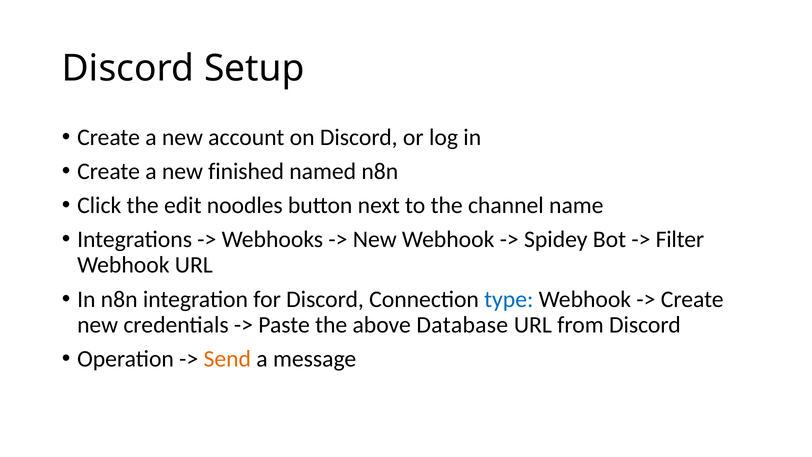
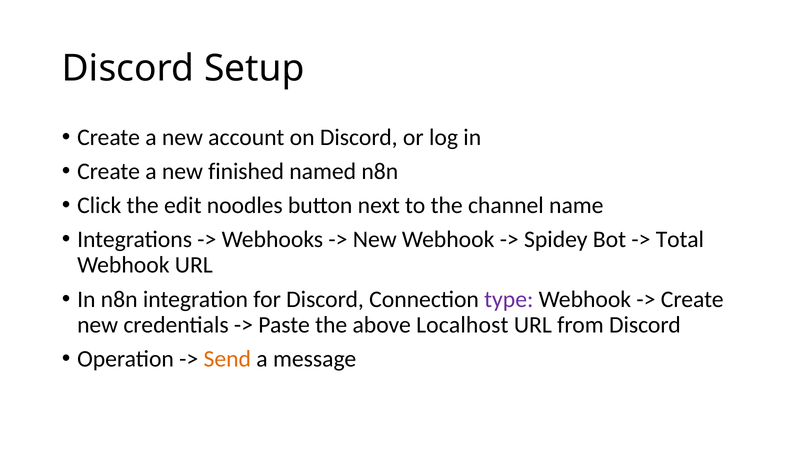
Filter: Filter -> Total
type colour: blue -> purple
Database: Database -> Localhost
